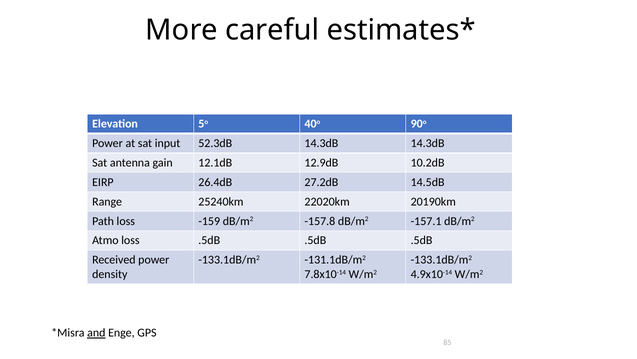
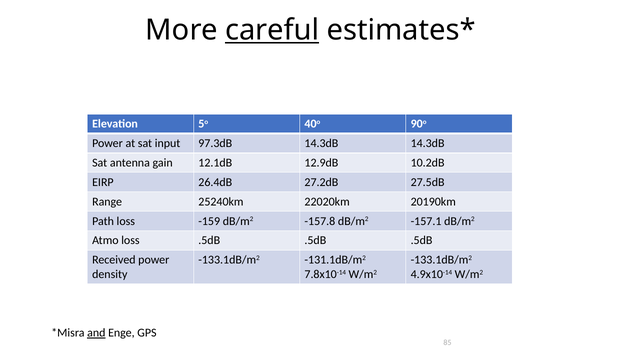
careful underline: none -> present
52.3dB: 52.3dB -> 97.3dB
14.5dB: 14.5dB -> 27.5dB
